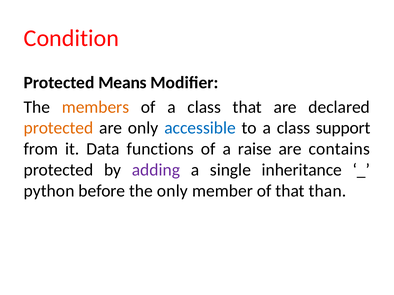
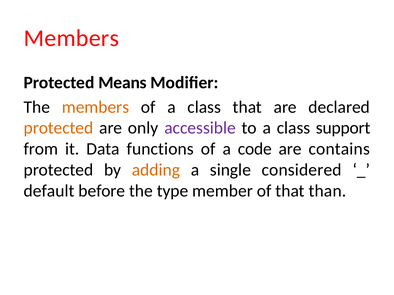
Condition at (71, 38): Condition -> Members
accessible colour: blue -> purple
raise: raise -> code
adding colour: purple -> orange
inheritance: inheritance -> considered
python: python -> default
the only: only -> type
